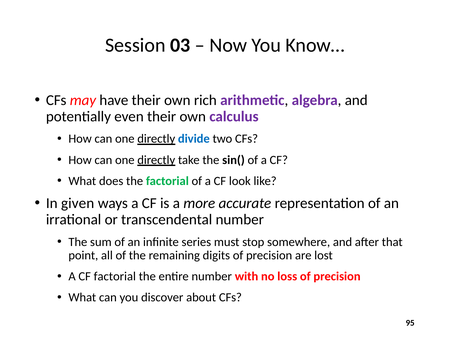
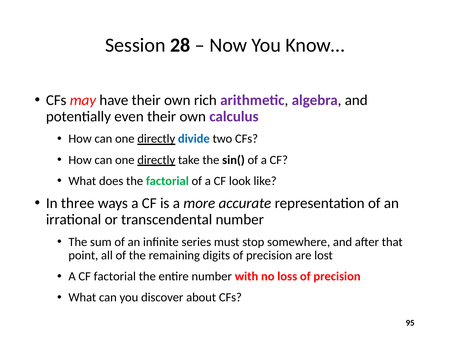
03: 03 -> 28
given: given -> three
